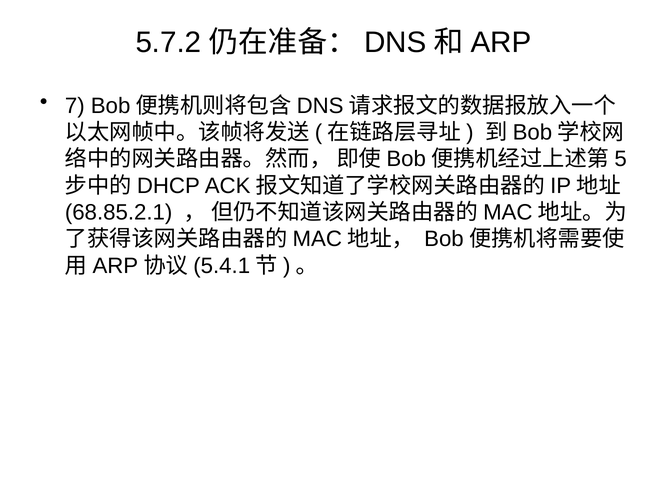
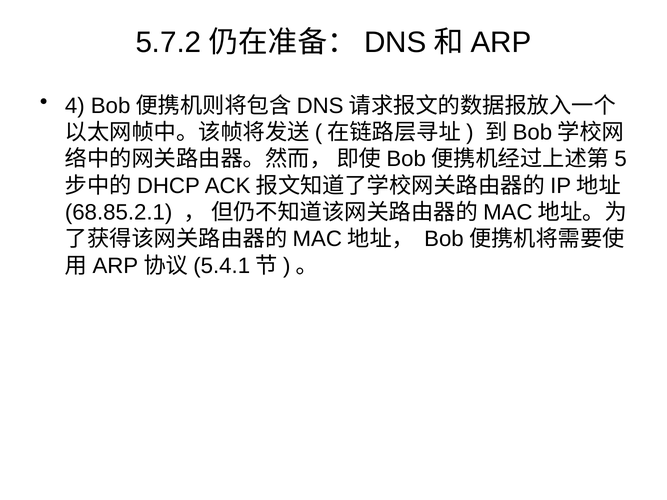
7: 7 -> 4
